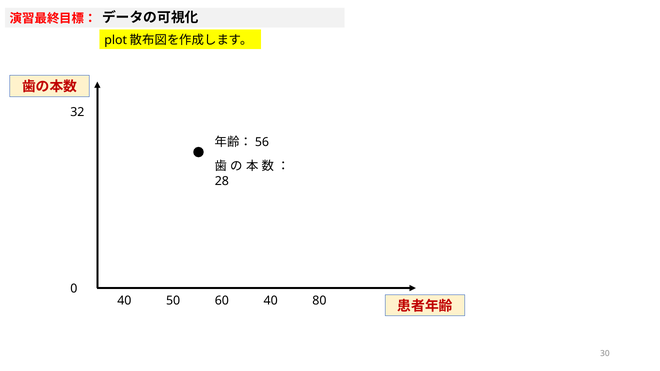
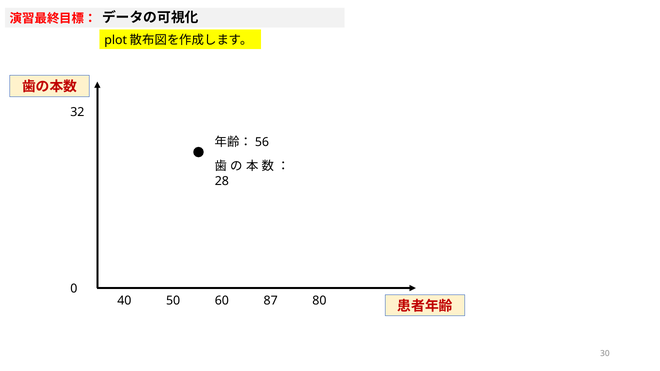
50 40: 40 -> 87
